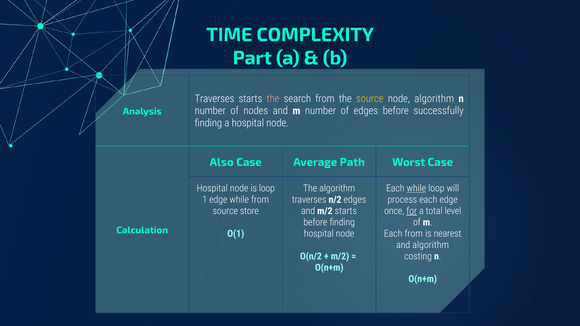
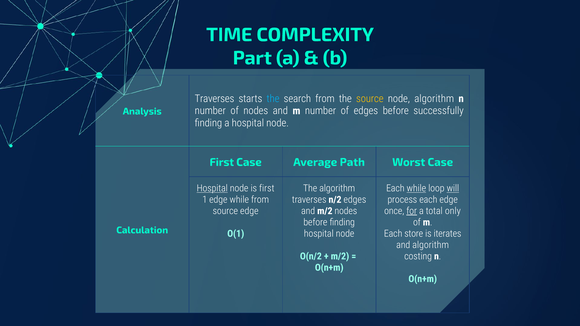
the at (273, 99) colour: pink -> light blue
Also at (222, 162): Also -> First
Hospital at (212, 188) underline: none -> present
is loop: loop -> first
will underline: none -> present
source store: store -> edge
m/2 starts: starts -> nodes
level: level -> only
Each from: from -> store
nearest: nearest -> iterates
